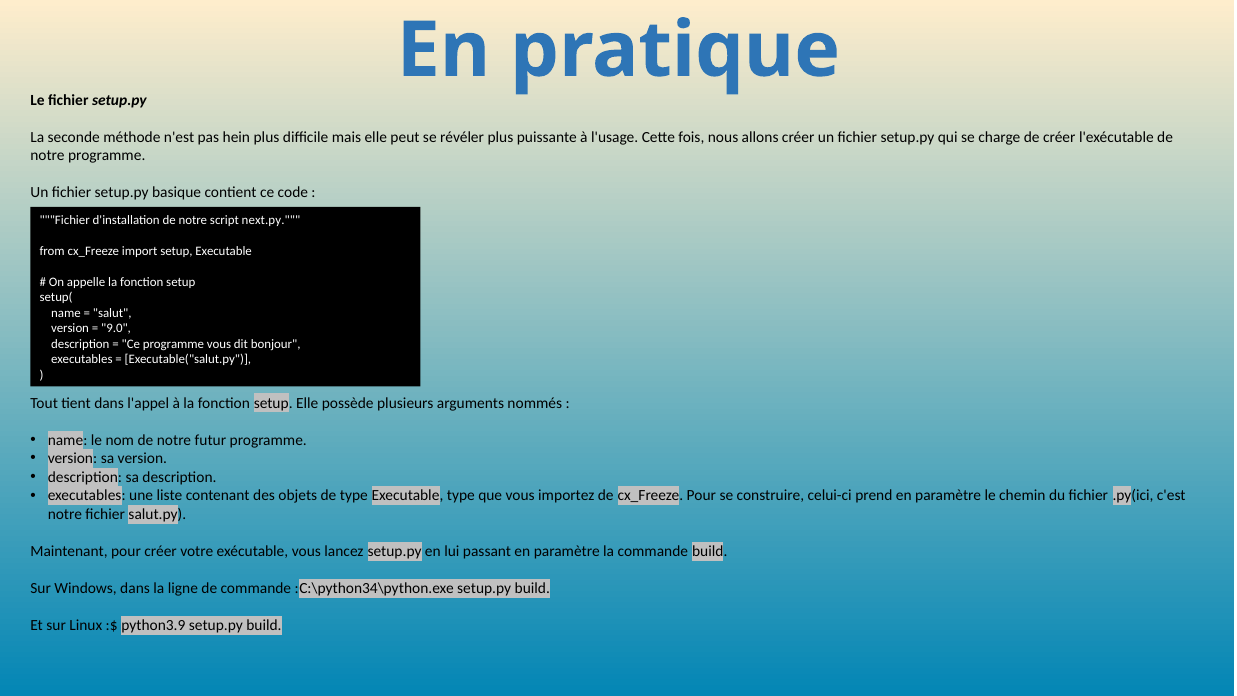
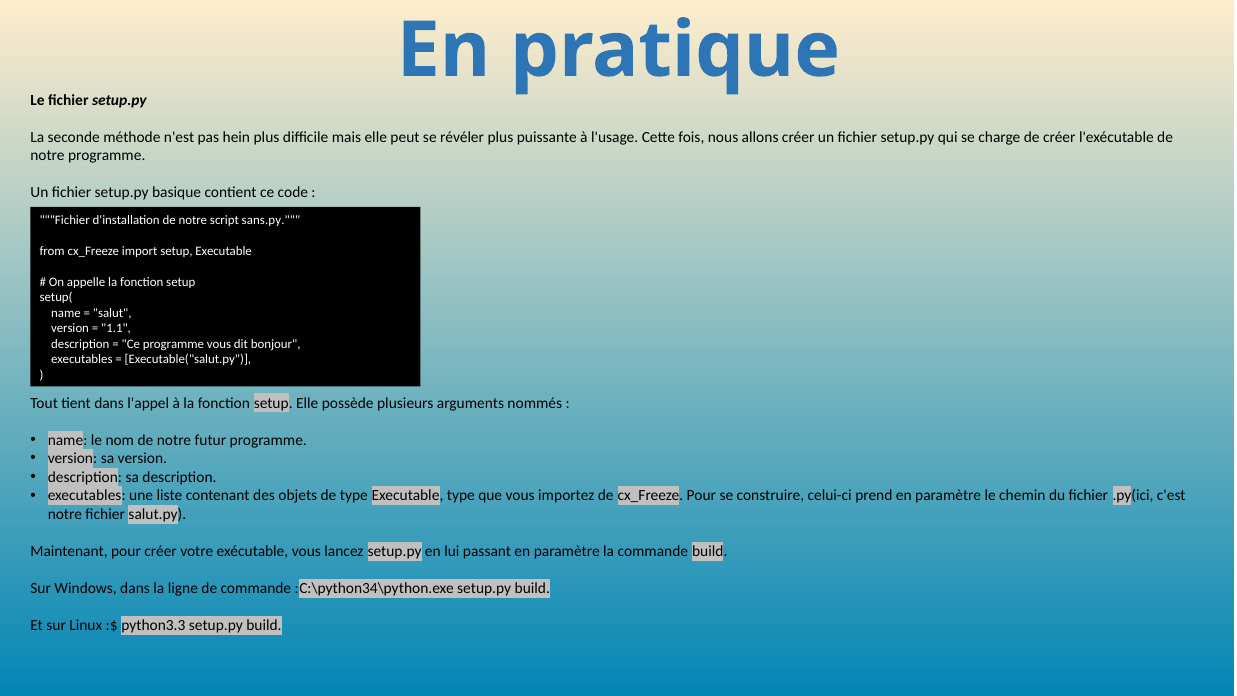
next.py: next.py -> sans.py
9.0: 9.0 -> 1.1
python3.9: python3.9 -> python3.3
